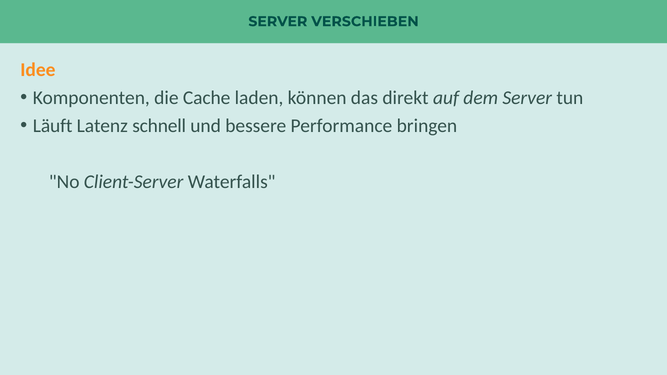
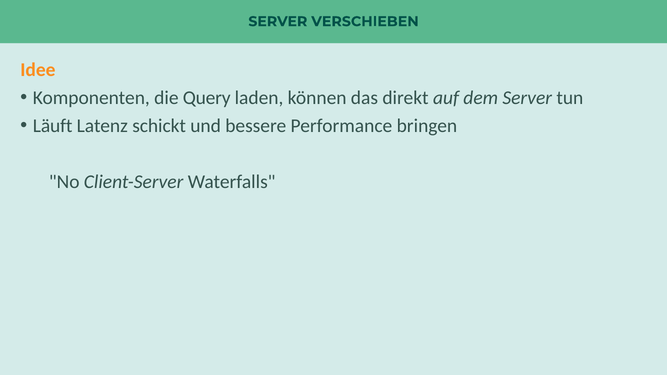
Cache: Cache -> Query
schnell: schnell -> schickt
